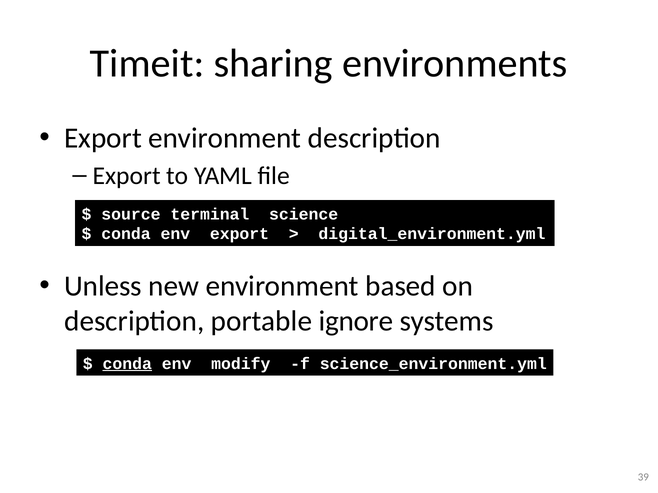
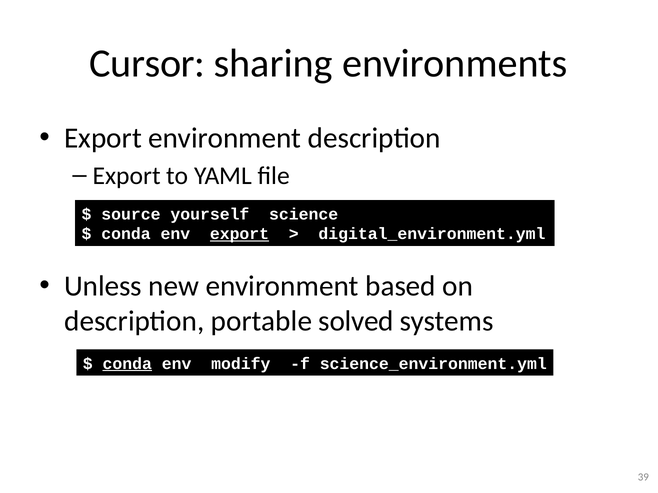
Timeit: Timeit -> Cursor
terminal: terminal -> yourself
export at (239, 234) underline: none -> present
ignore: ignore -> solved
